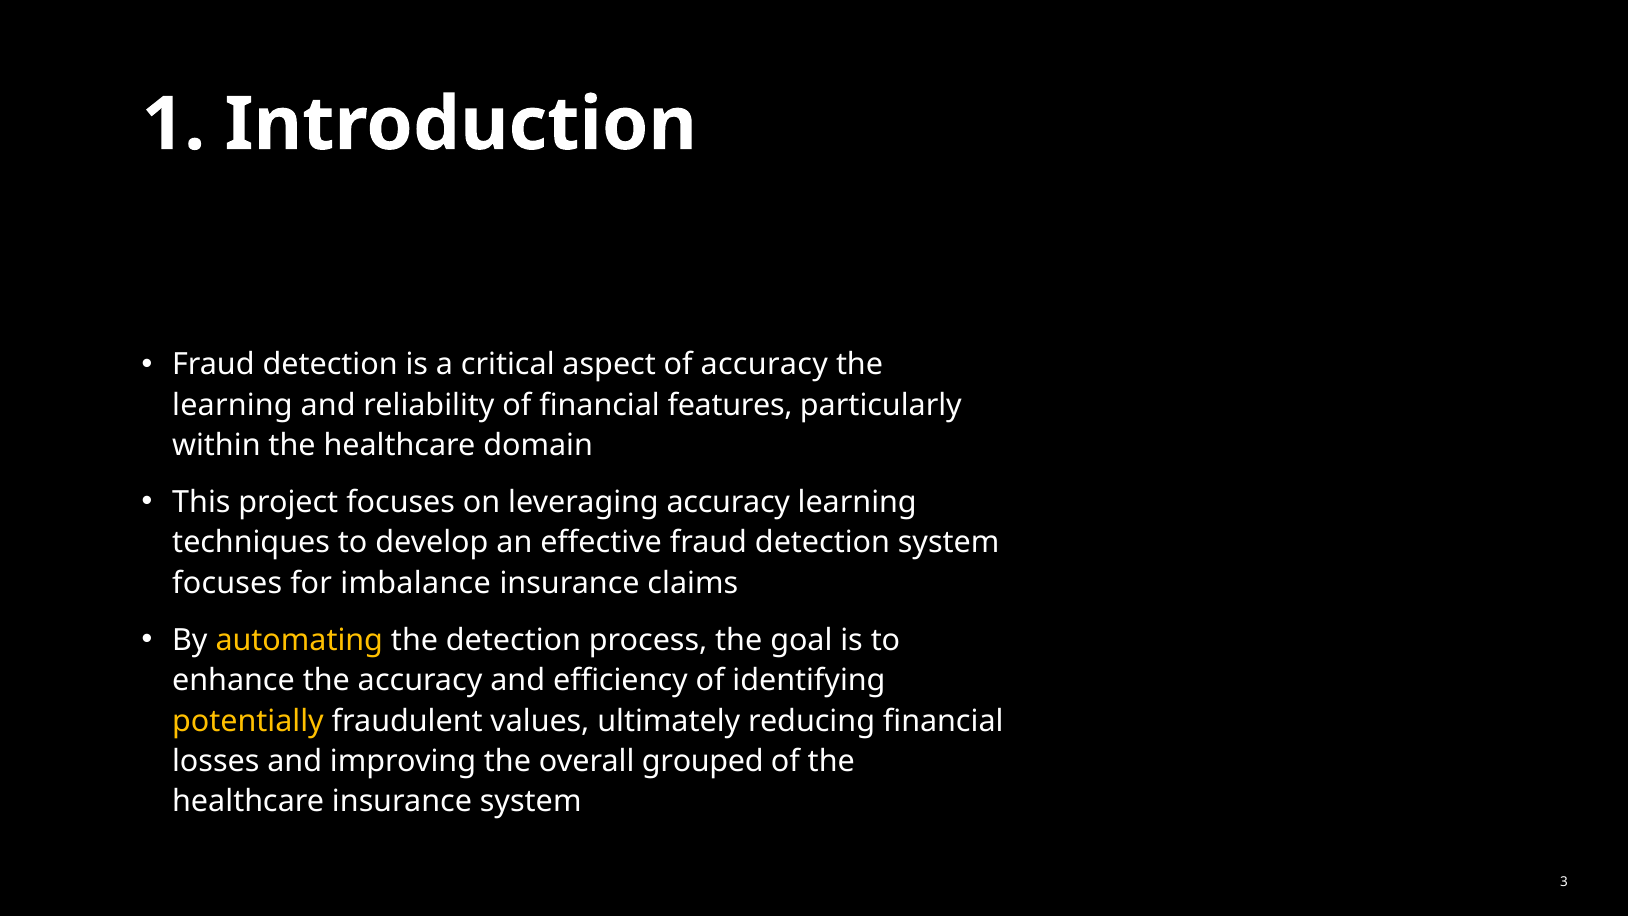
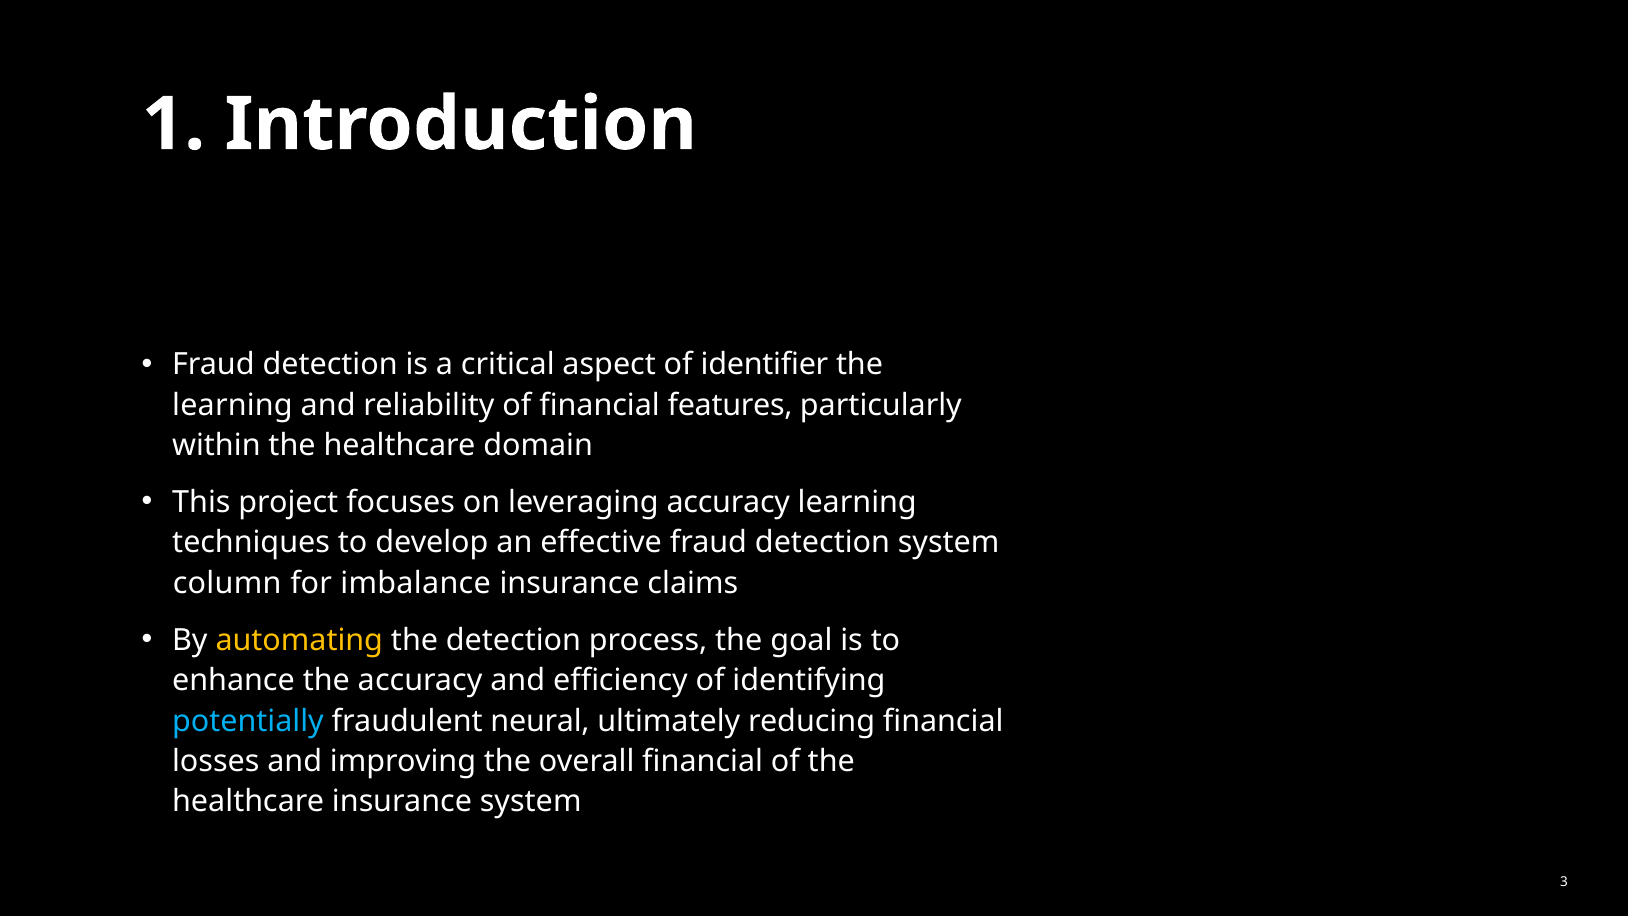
of accuracy: accuracy -> identifier
focuses at (227, 583): focuses -> column
potentially colour: yellow -> light blue
values: values -> neural
overall grouped: grouped -> financial
